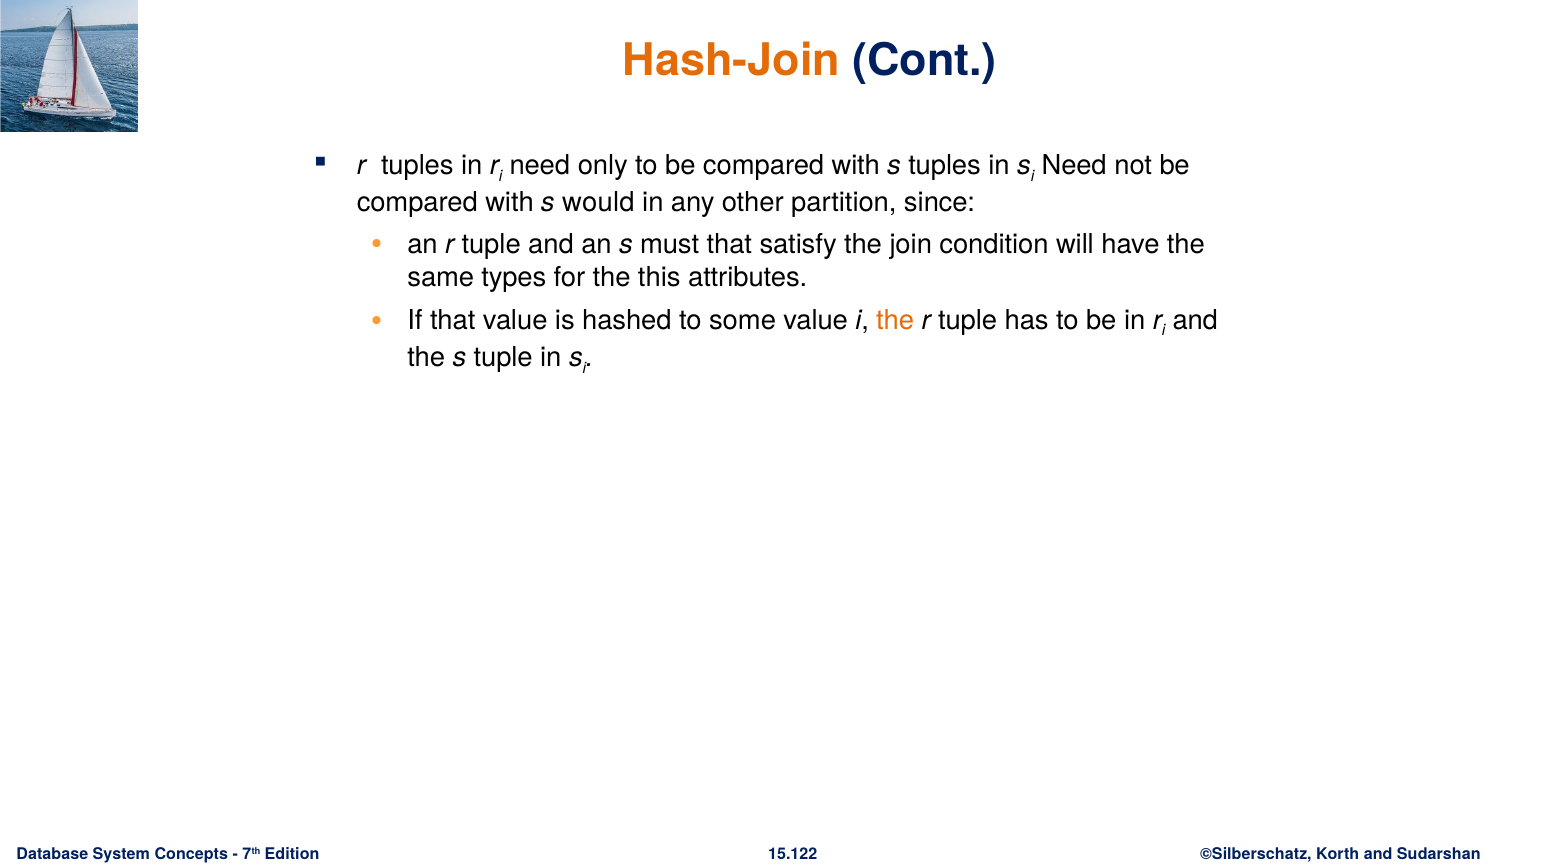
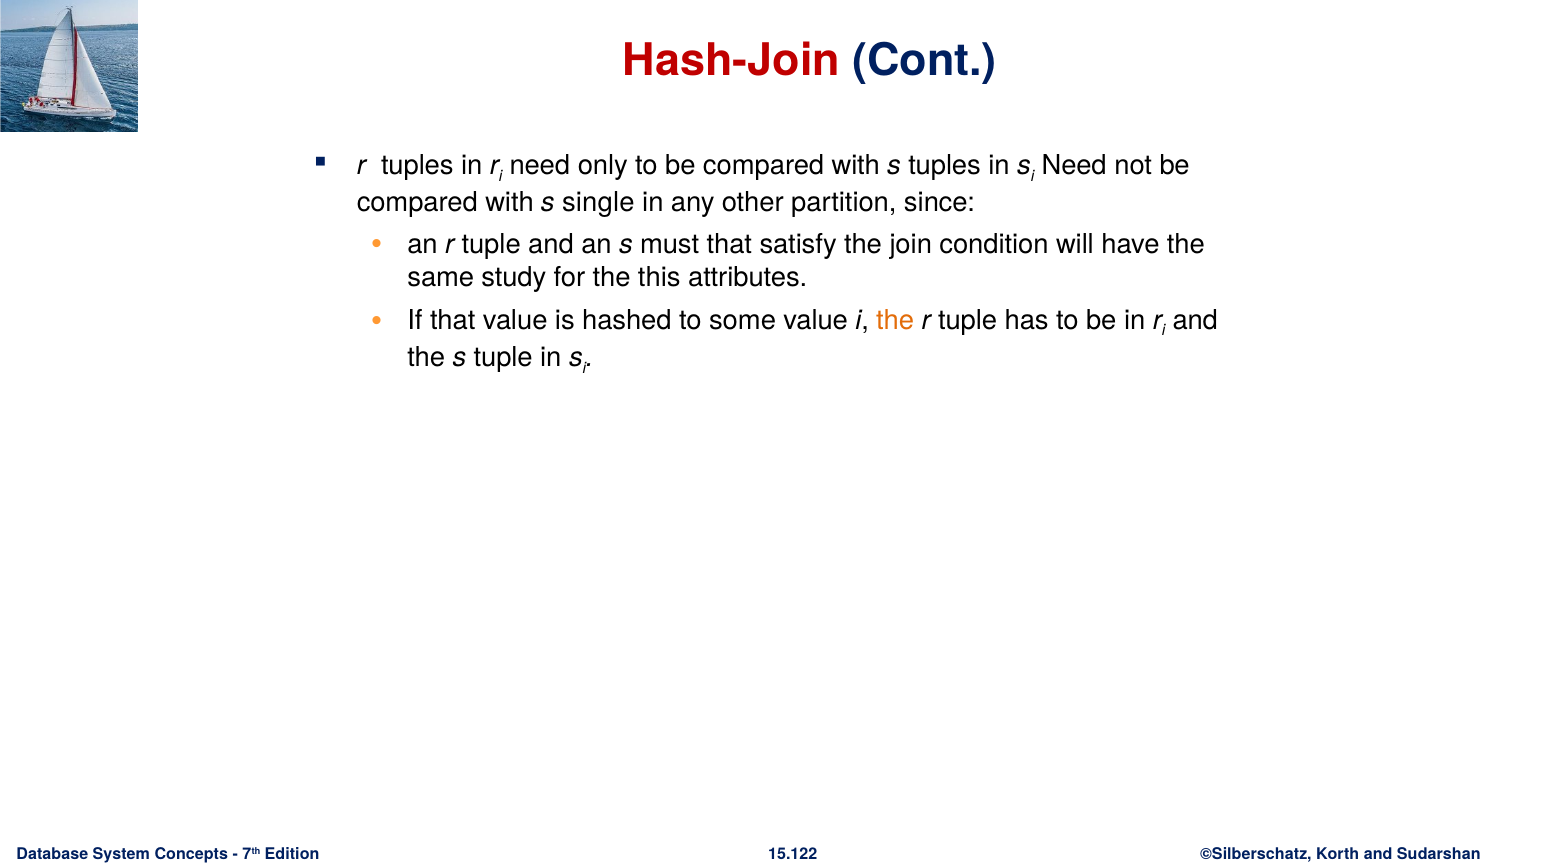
Hash-Join colour: orange -> red
would: would -> single
types: types -> study
